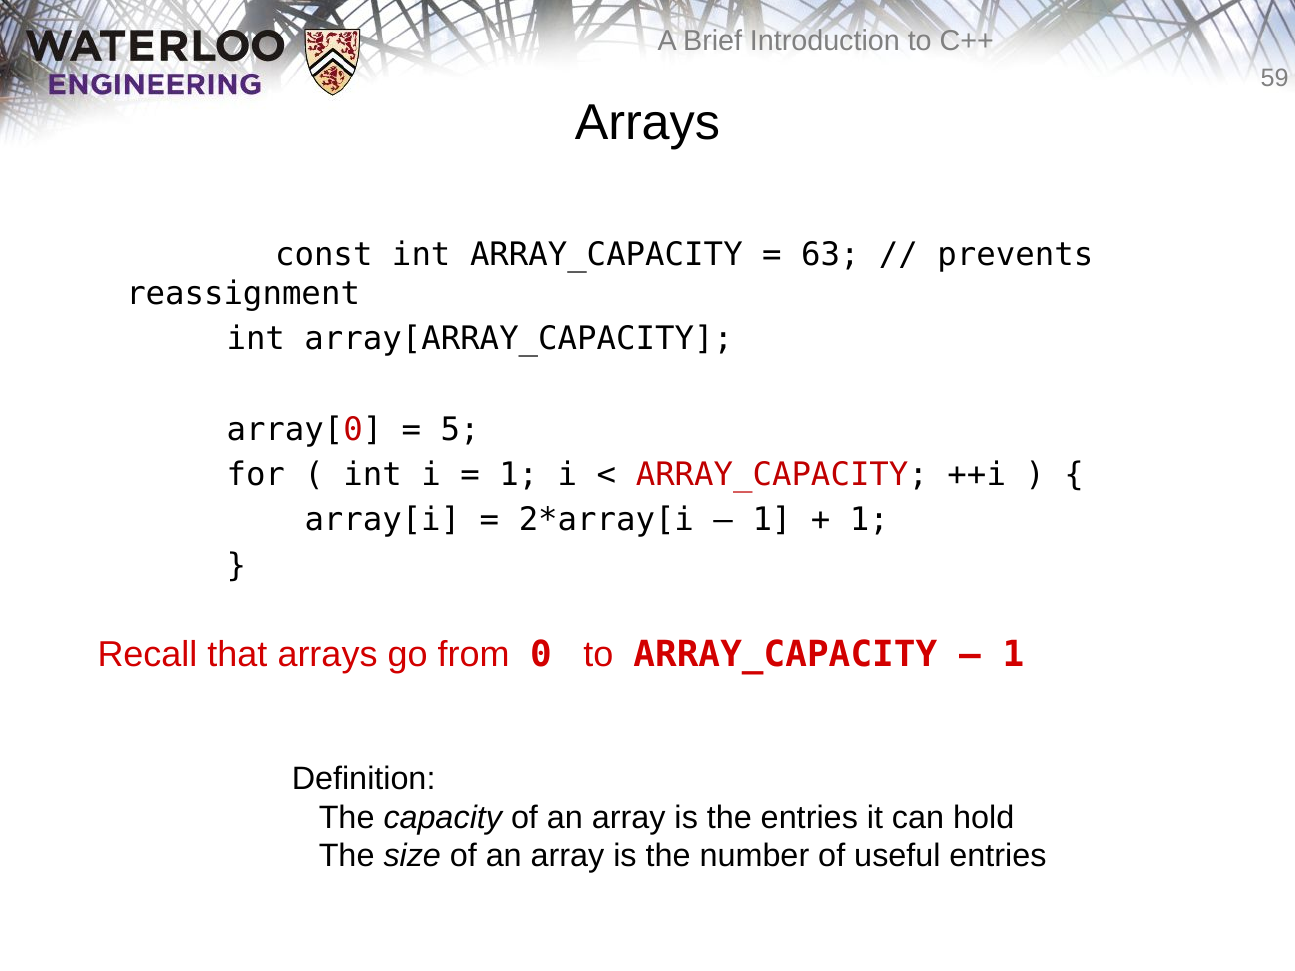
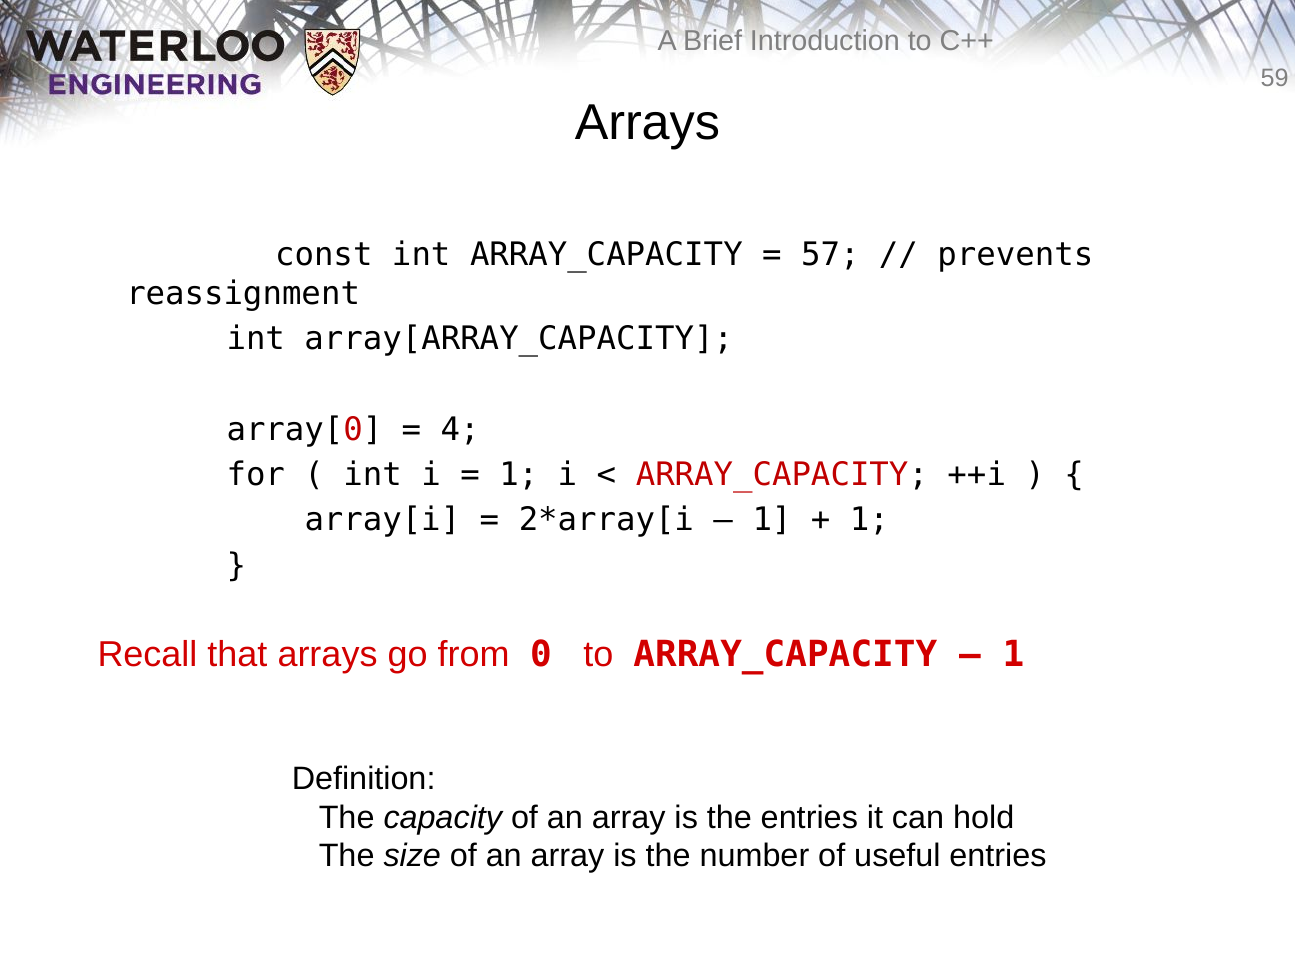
63: 63 -> 57
5: 5 -> 4
